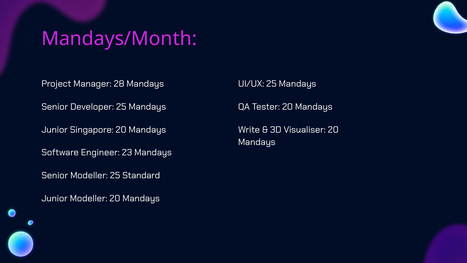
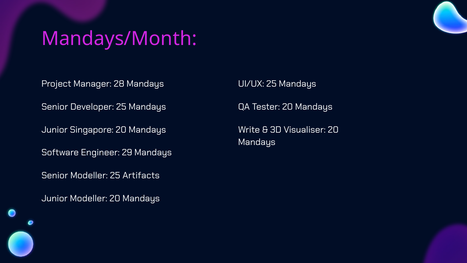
23: 23 -> 29
Standard: Standard -> Artifacts
